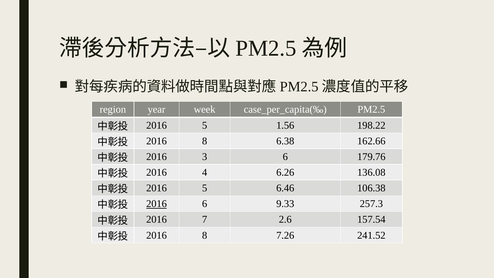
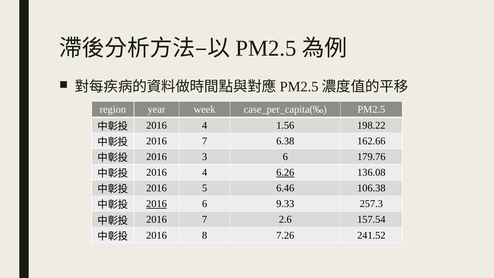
5 at (205, 125): 5 -> 4
8 at (205, 141): 8 -> 7
6.26 underline: none -> present
